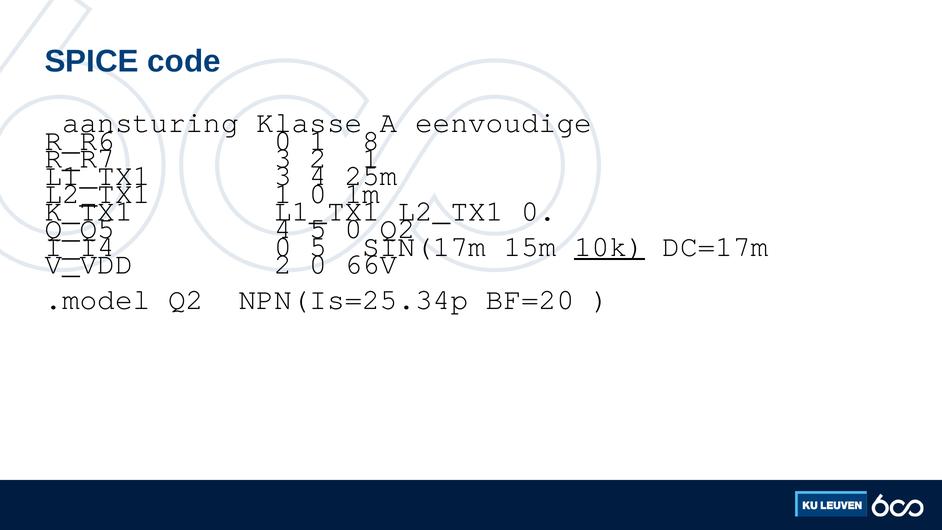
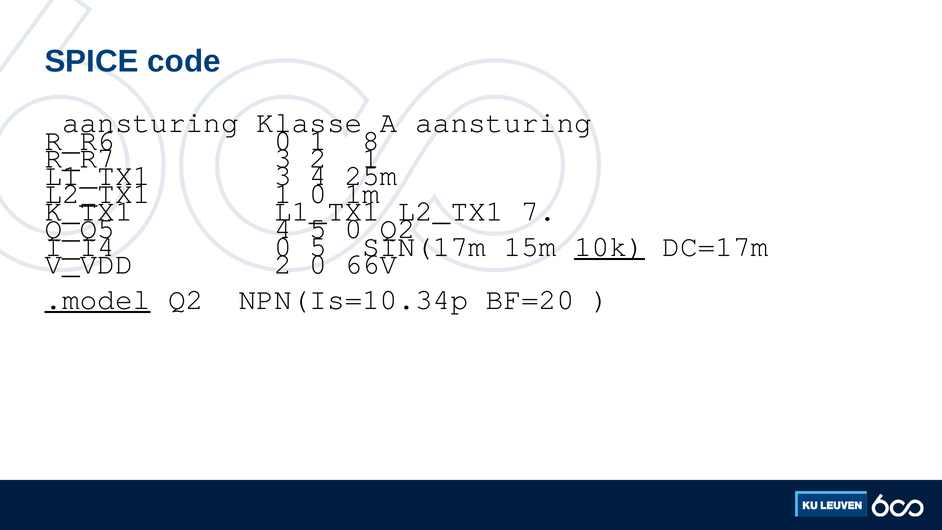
A eenvoudige: eenvoudige -> aansturing
L2_TX1 0: 0 -> 7
.model underline: none -> present
NPN(Is=25.34p: NPN(Is=25.34p -> NPN(Is=10.34p
